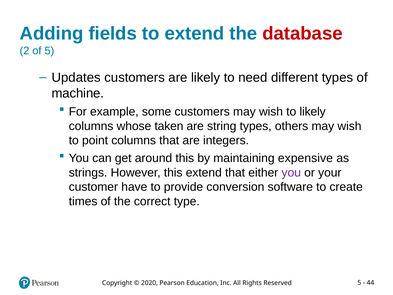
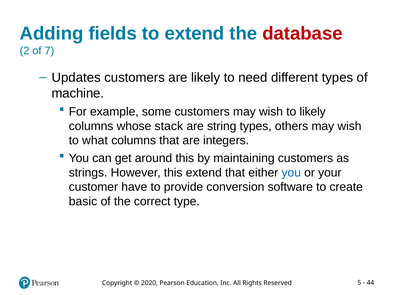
of 5: 5 -> 7
taken: taken -> stack
point: point -> what
maintaining expensive: expensive -> customers
you at (291, 172) colour: purple -> blue
times: times -> basic
